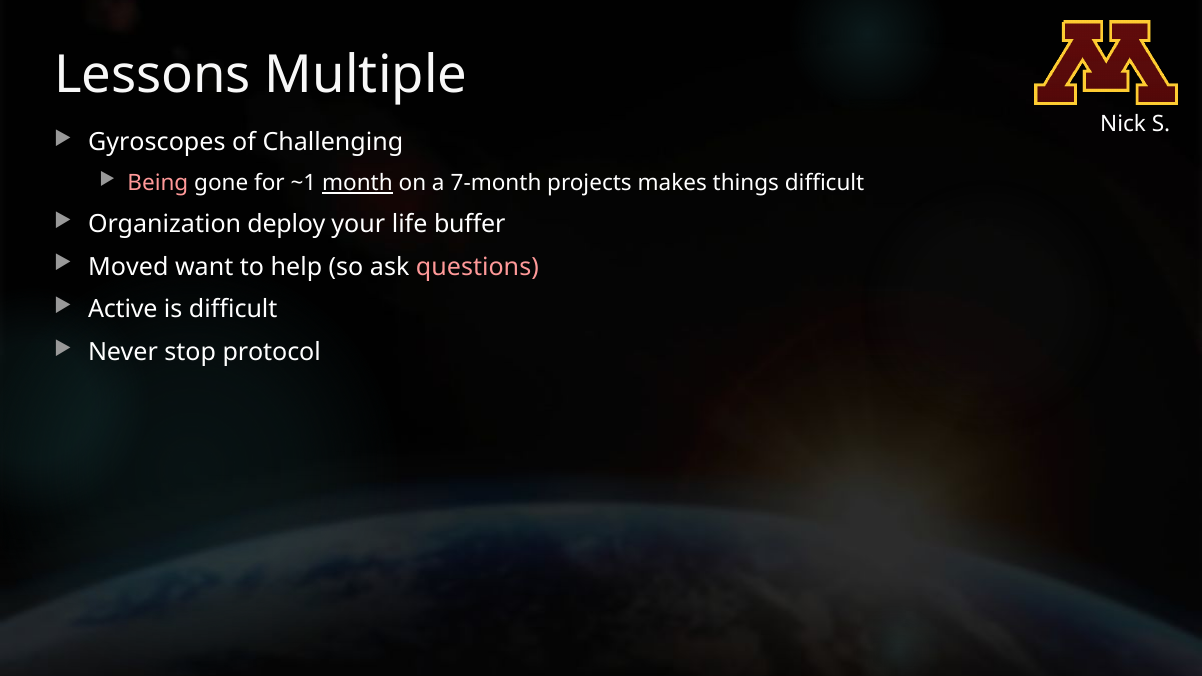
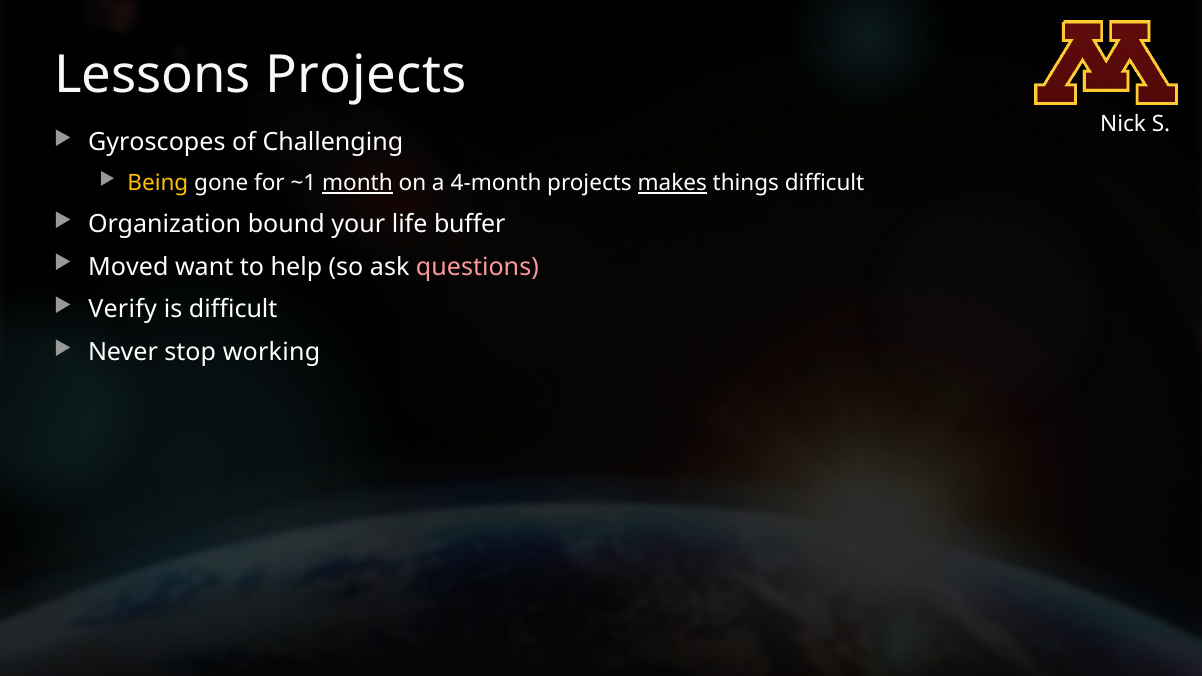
Lessons Multiple: Multiple -> Projects
Being colour: pink -> yellow
7-month: 7-month -> 4-month
makes underline: none -> present
deploy: deploy -> bound
Active: Active -> Verify
protocol: protocol -> working
